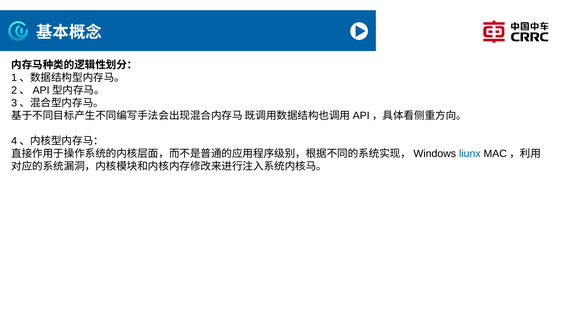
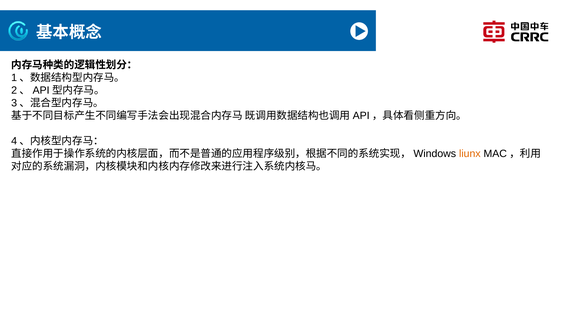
liunx colour: blue -> orange
